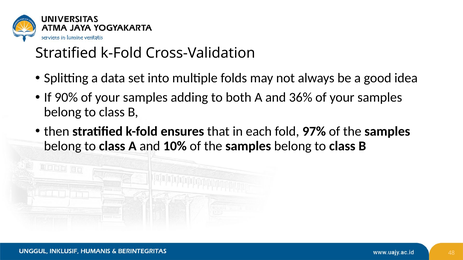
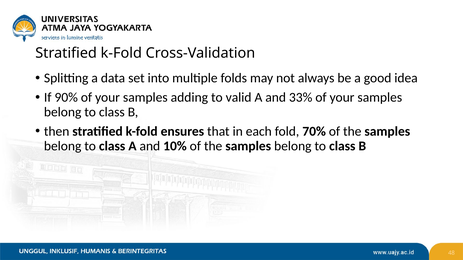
both: both -> valid
36%: 36% -> 33%
97%: 97% -> 70%
